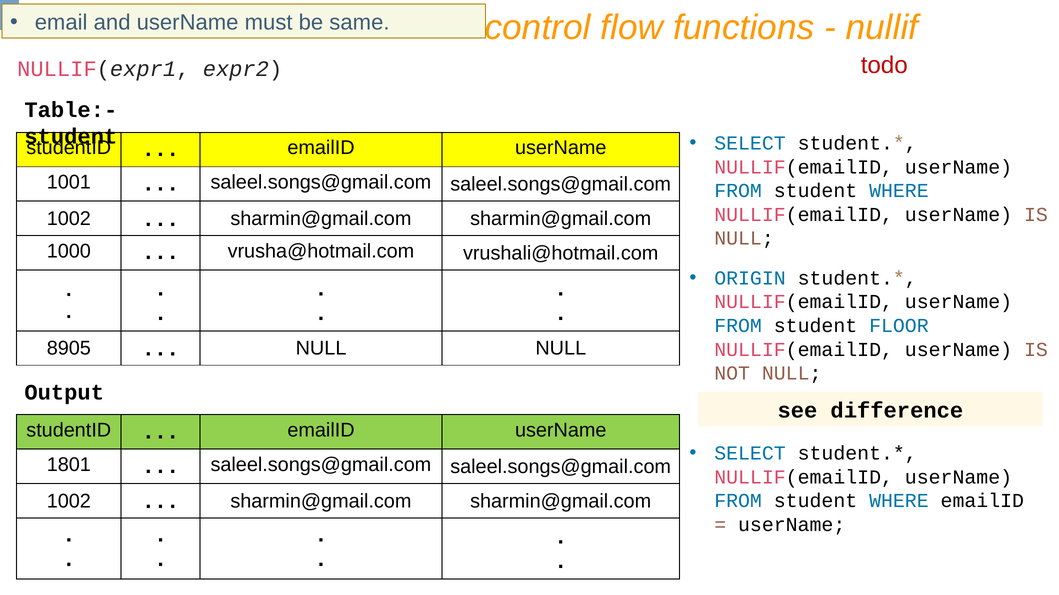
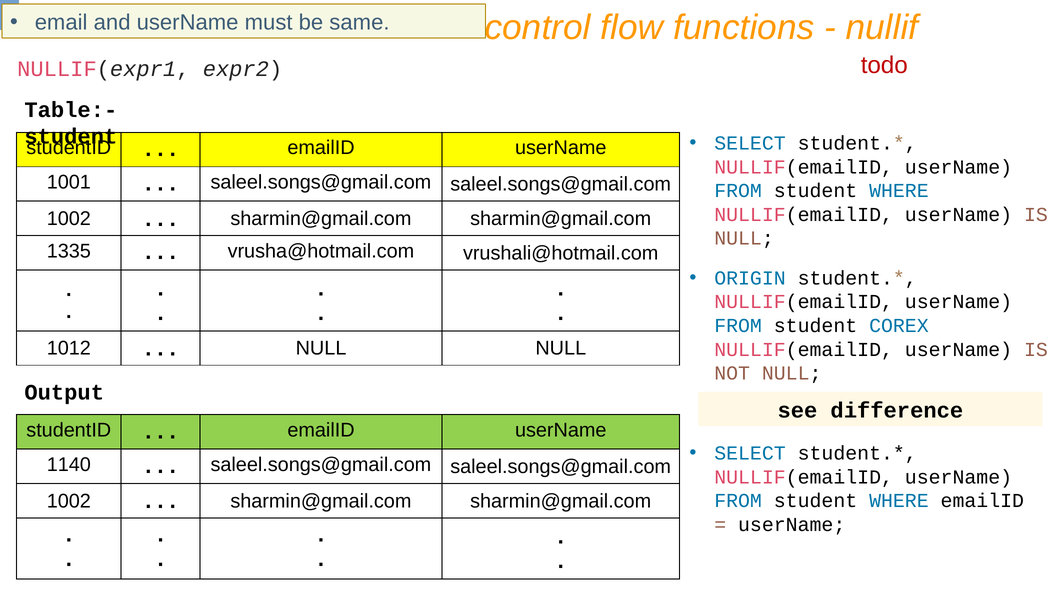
1000: 1000 -> 1335
FLOOR: FLOOR -> COREX
8905: 8905 -> 1012
1801: 1801 -> 1140
